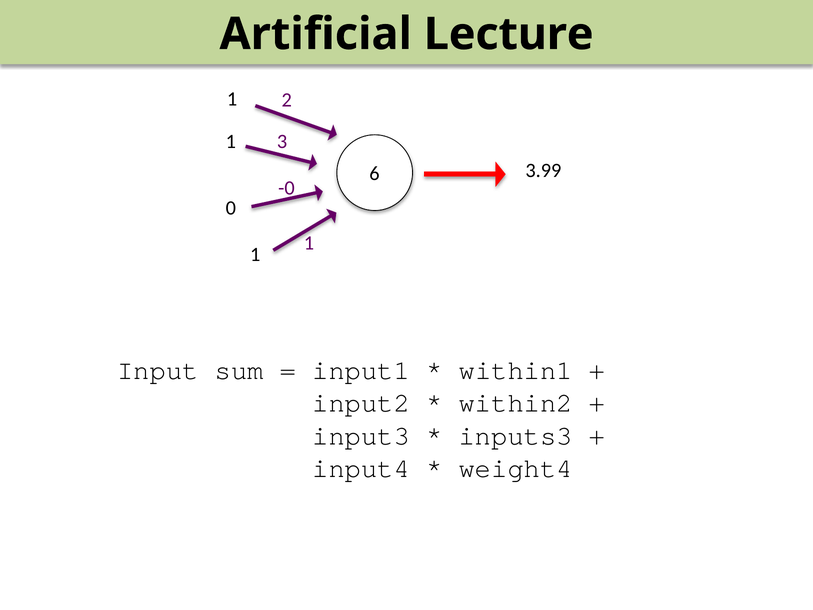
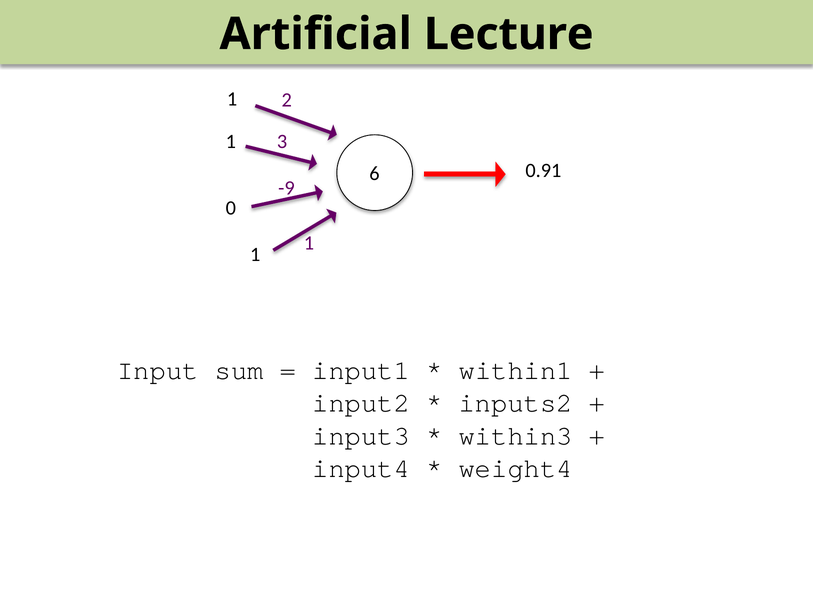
3.99: 3.99 -> 0.91
-0: -0 -> -9
within2: within2 -> inputs2
inputs3: inputs3 -> within3
